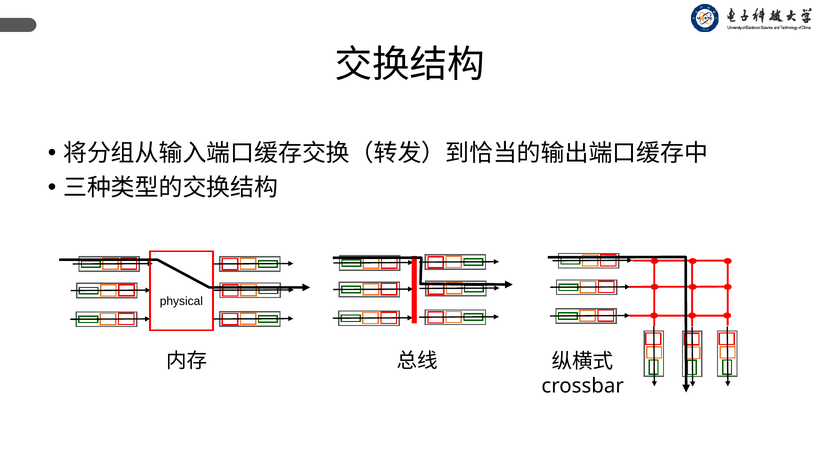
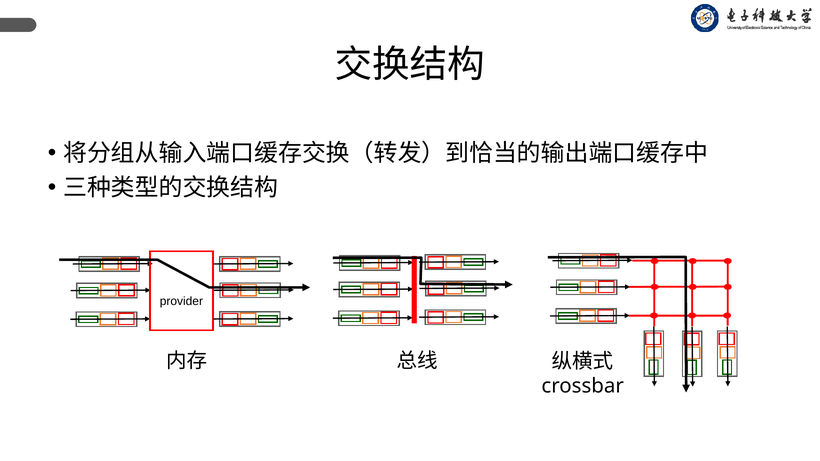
physical: physical -> provider
